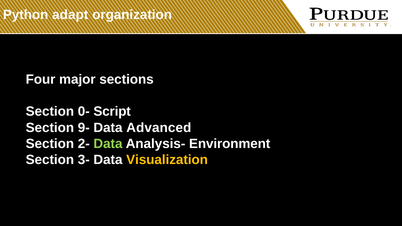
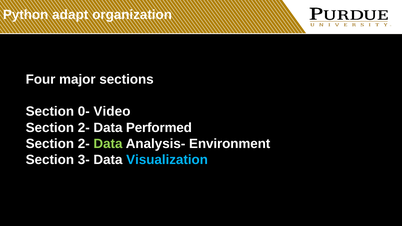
Script at (112, 112): Script -> Video
9- at (84, 128): 9- -> 2-
Advanced: Advanced -> Performed
Visualization colour: yellow -> light blue
